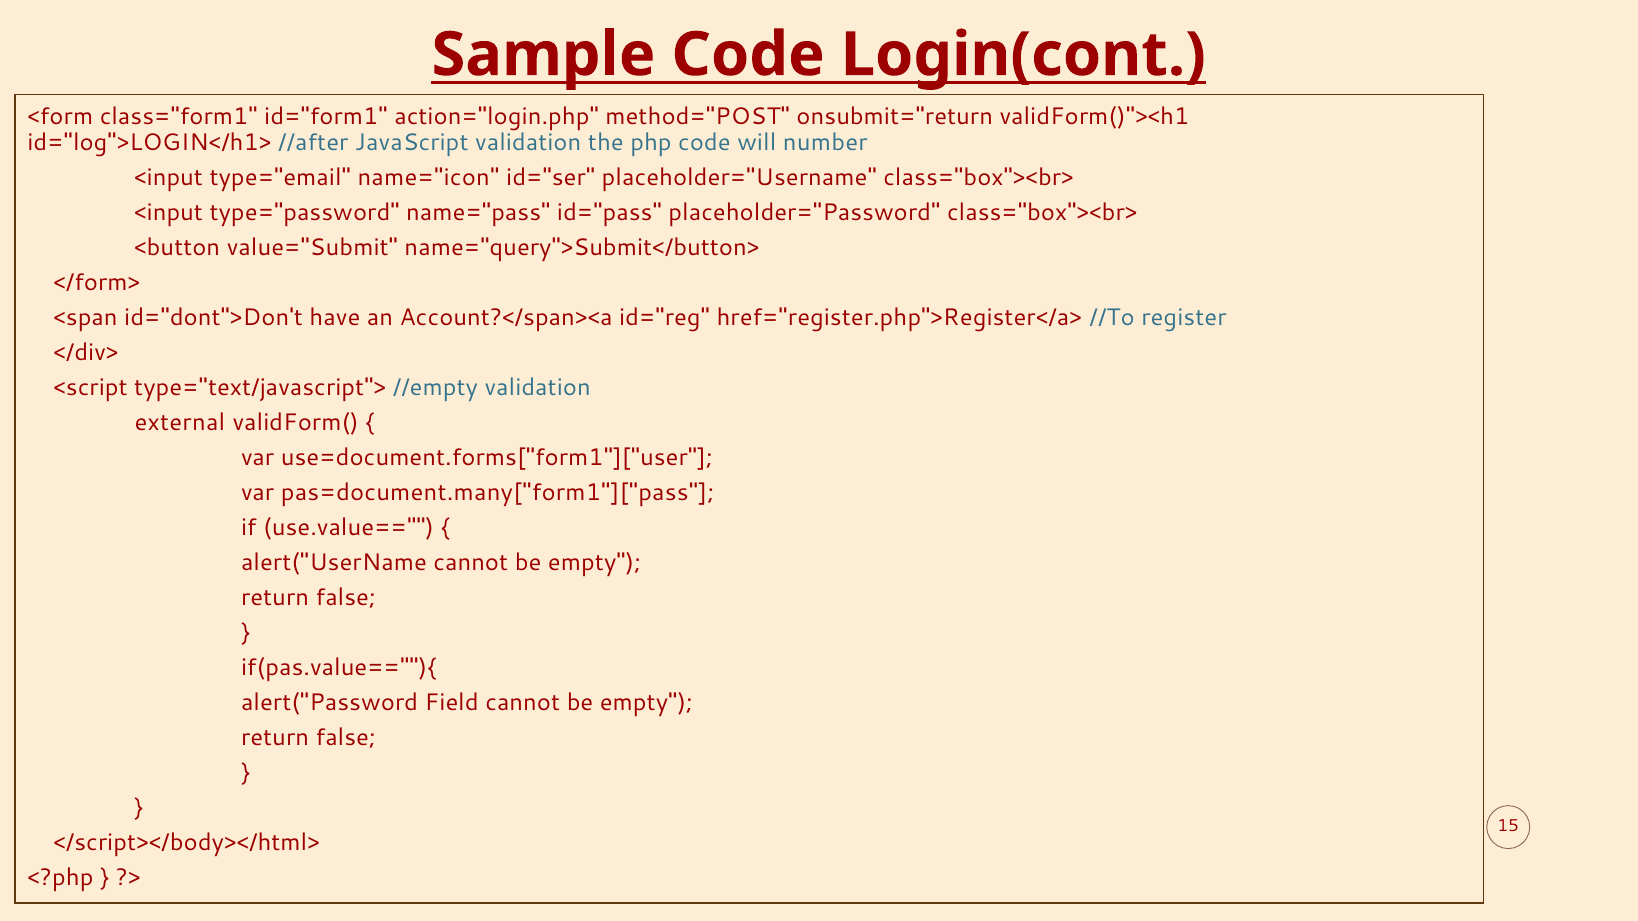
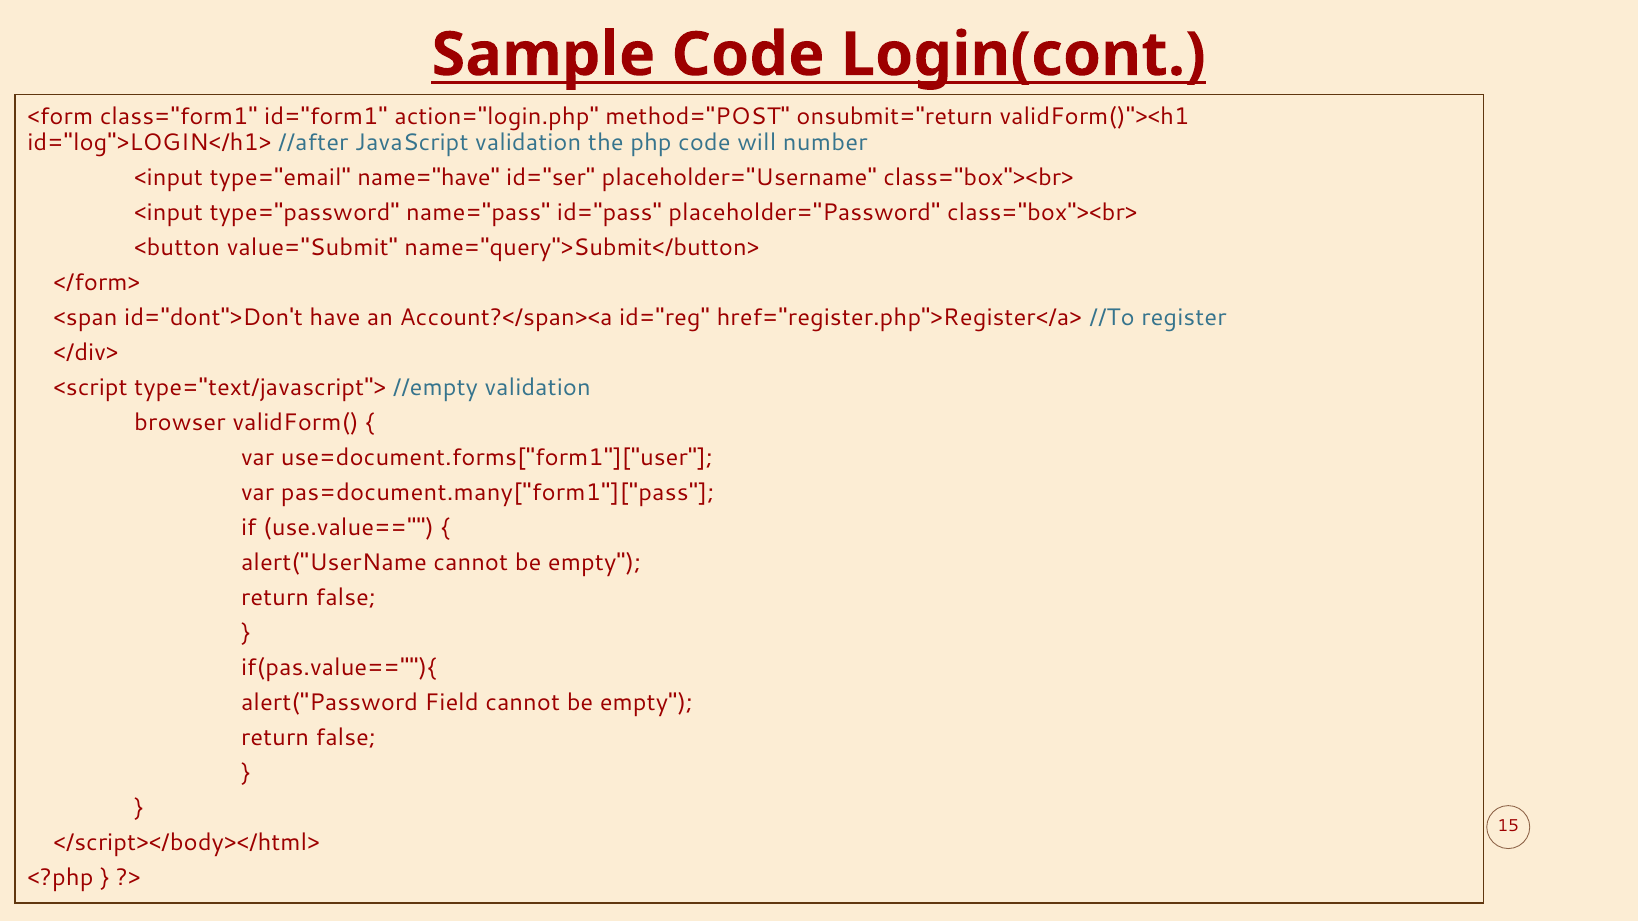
name="icon: name="icon -> name="have
external: external -> browser
